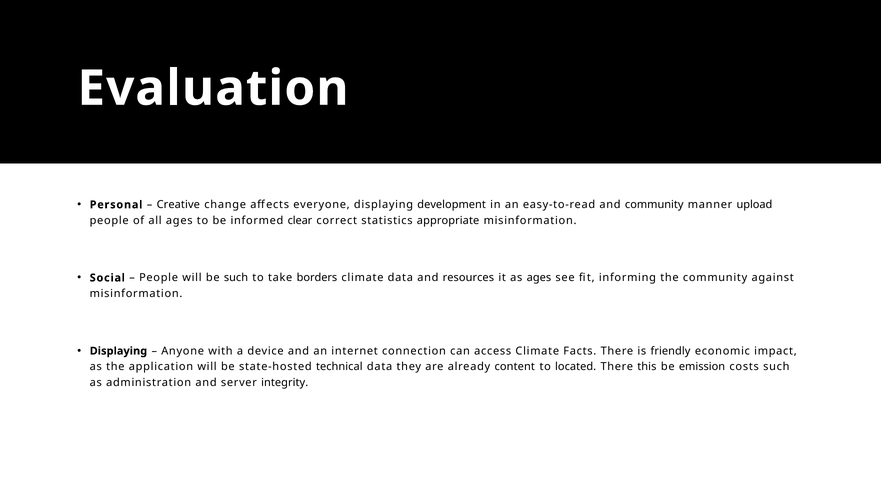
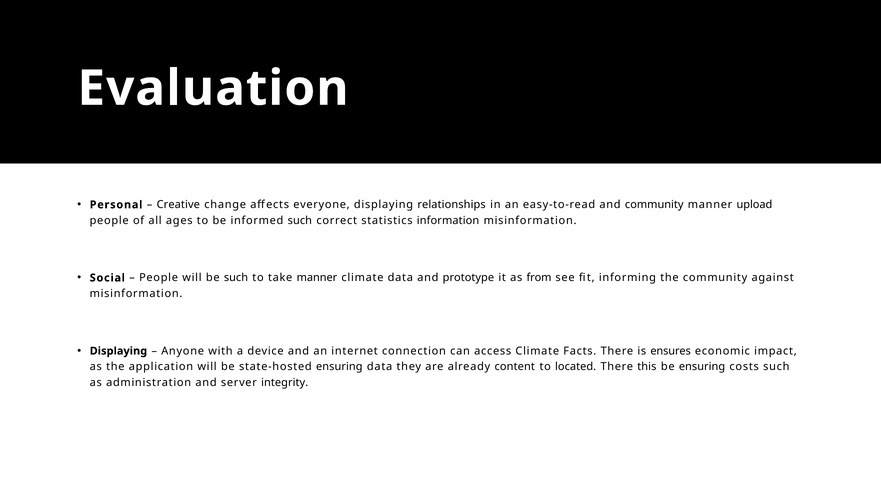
development: development -> relationships
informed clear: clear -> such
appropriate: appropriate -> information
take borders: borders -> manner
resources: resources -> prototype
as ages: ages -> from
friendly: friendly -> ensures
state-hosted technical: technical -> ensuring
be emission: emission -> ensuring
